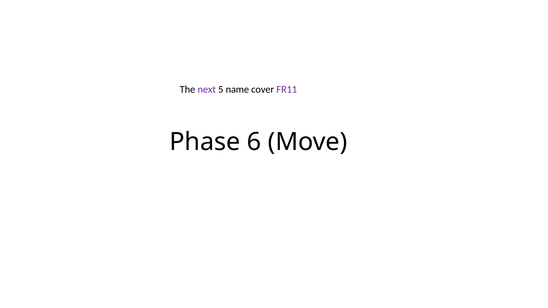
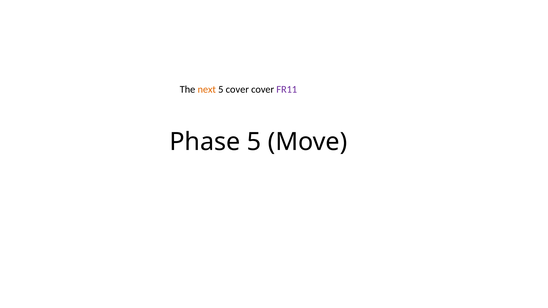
next colour: purple -> orange
5 name: name -> cover
Phase 6: 6 -> 5
